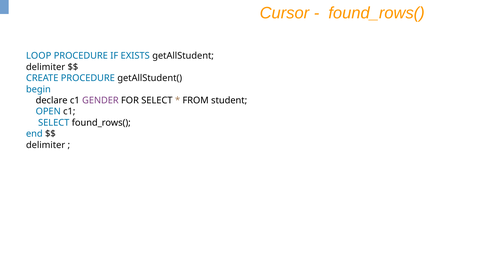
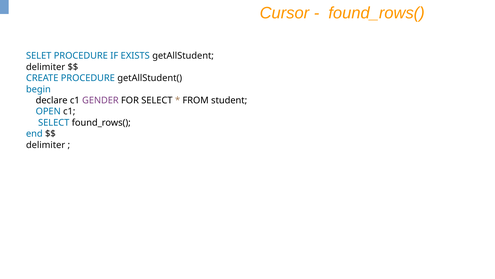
LOOP: LOOP -> SELET
